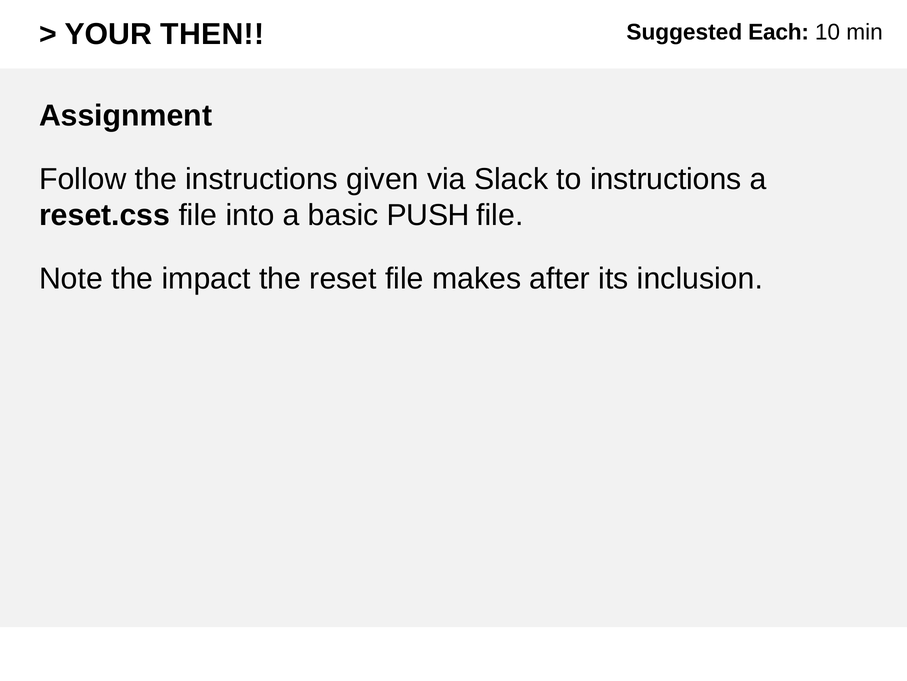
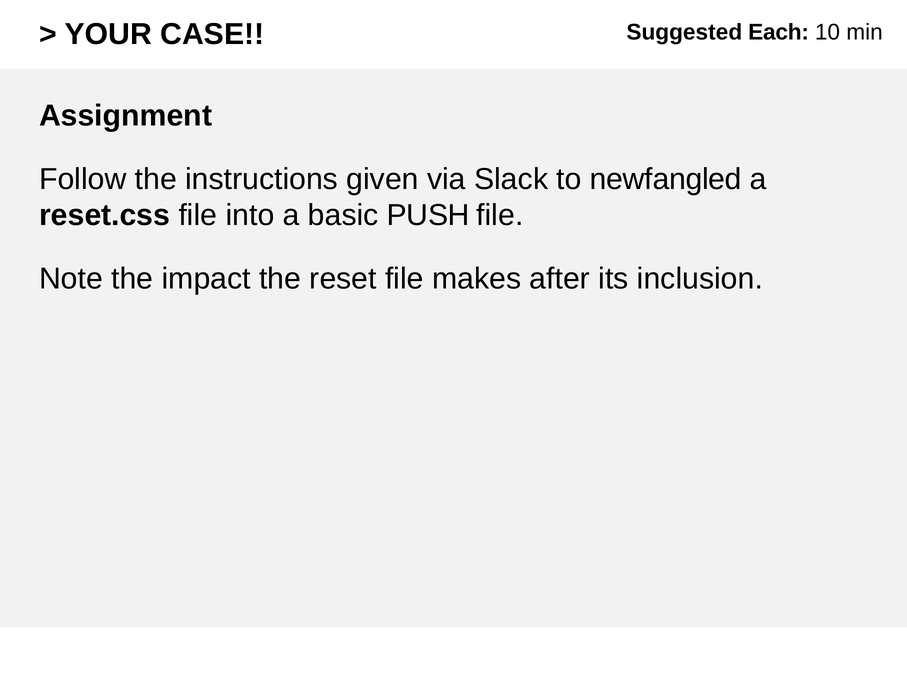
THEN: THEN -> CASE
to instructions: instructions -> newfangled
